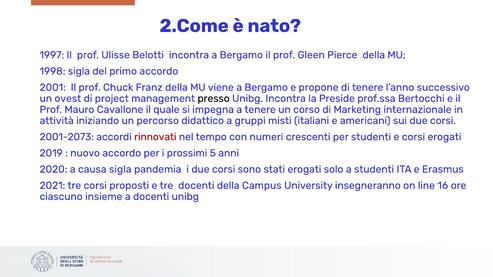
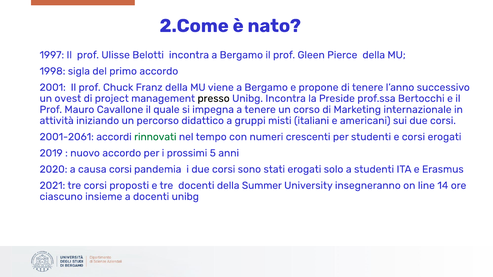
2001-2073: 2001-2073 -> 2001-2061
rinnovati colour: red -> green
causa sigla: sigla -> corsi
Campus: Campus -> Summer
16: 16 -> 14
